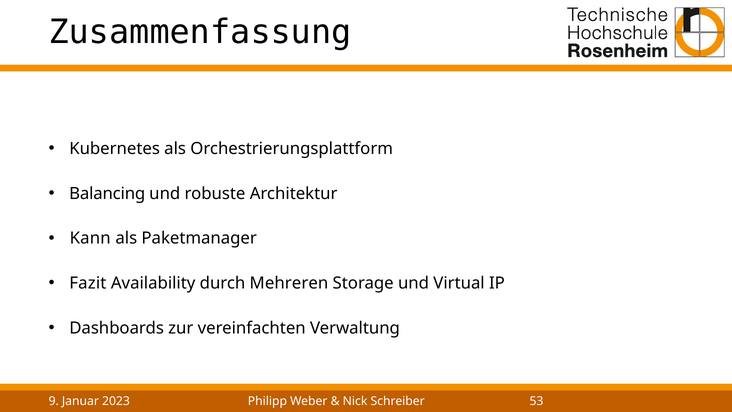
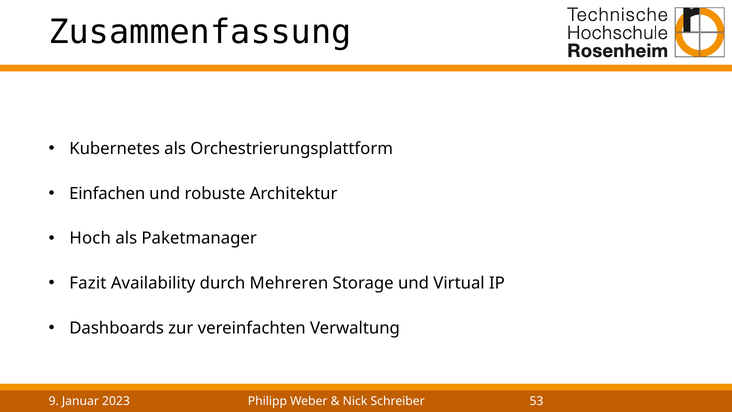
Balancing: Balancing -> Einfachen
Kann: Kann -> Hoch
